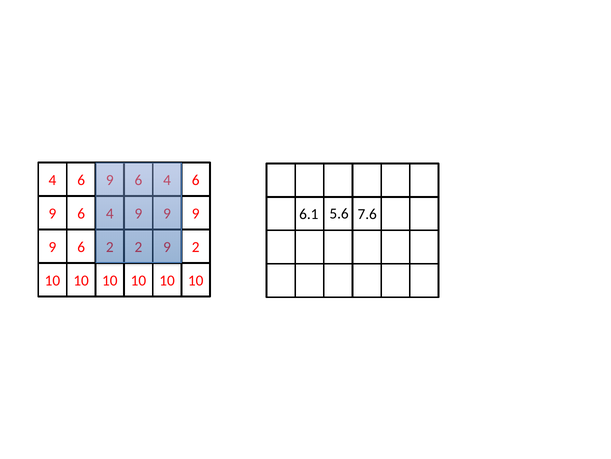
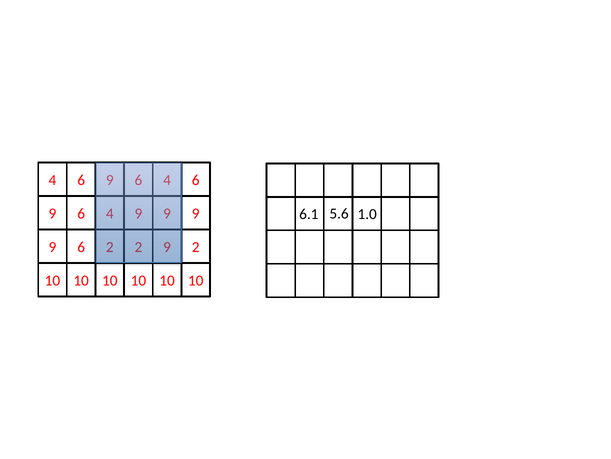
7.6: 7.6 -> 1.0
